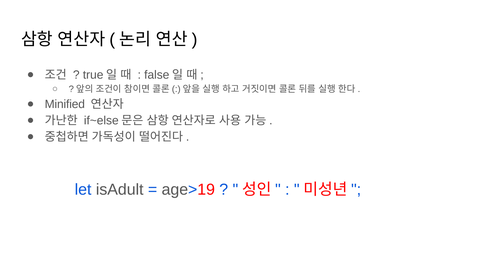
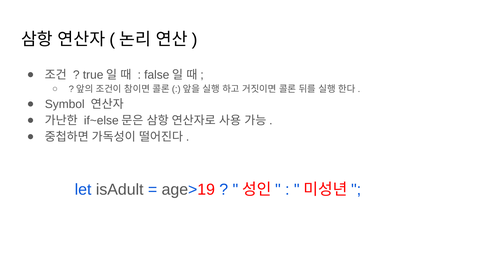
Minified: Minified -> Symbol
